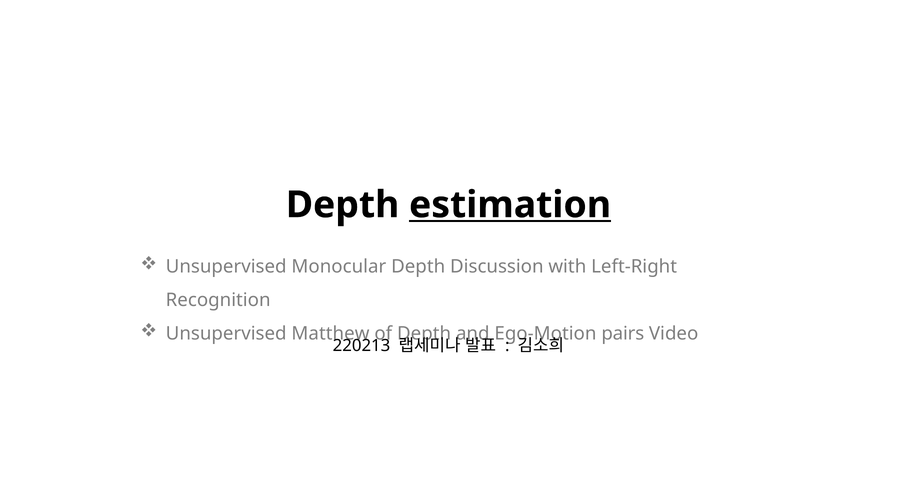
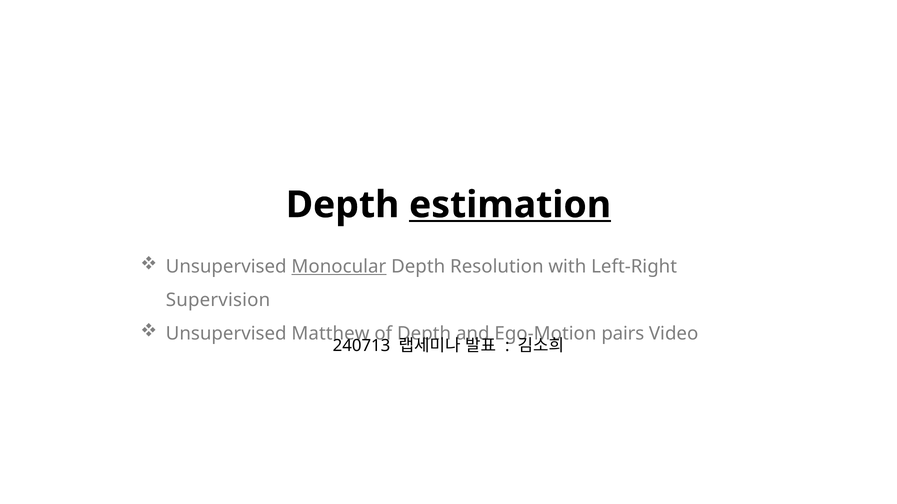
Monocular underline: none -> present
Discussion: Discussion -> Resolution
Recognition: Recognition -> Supervision
220213: 220213 -> 240713
